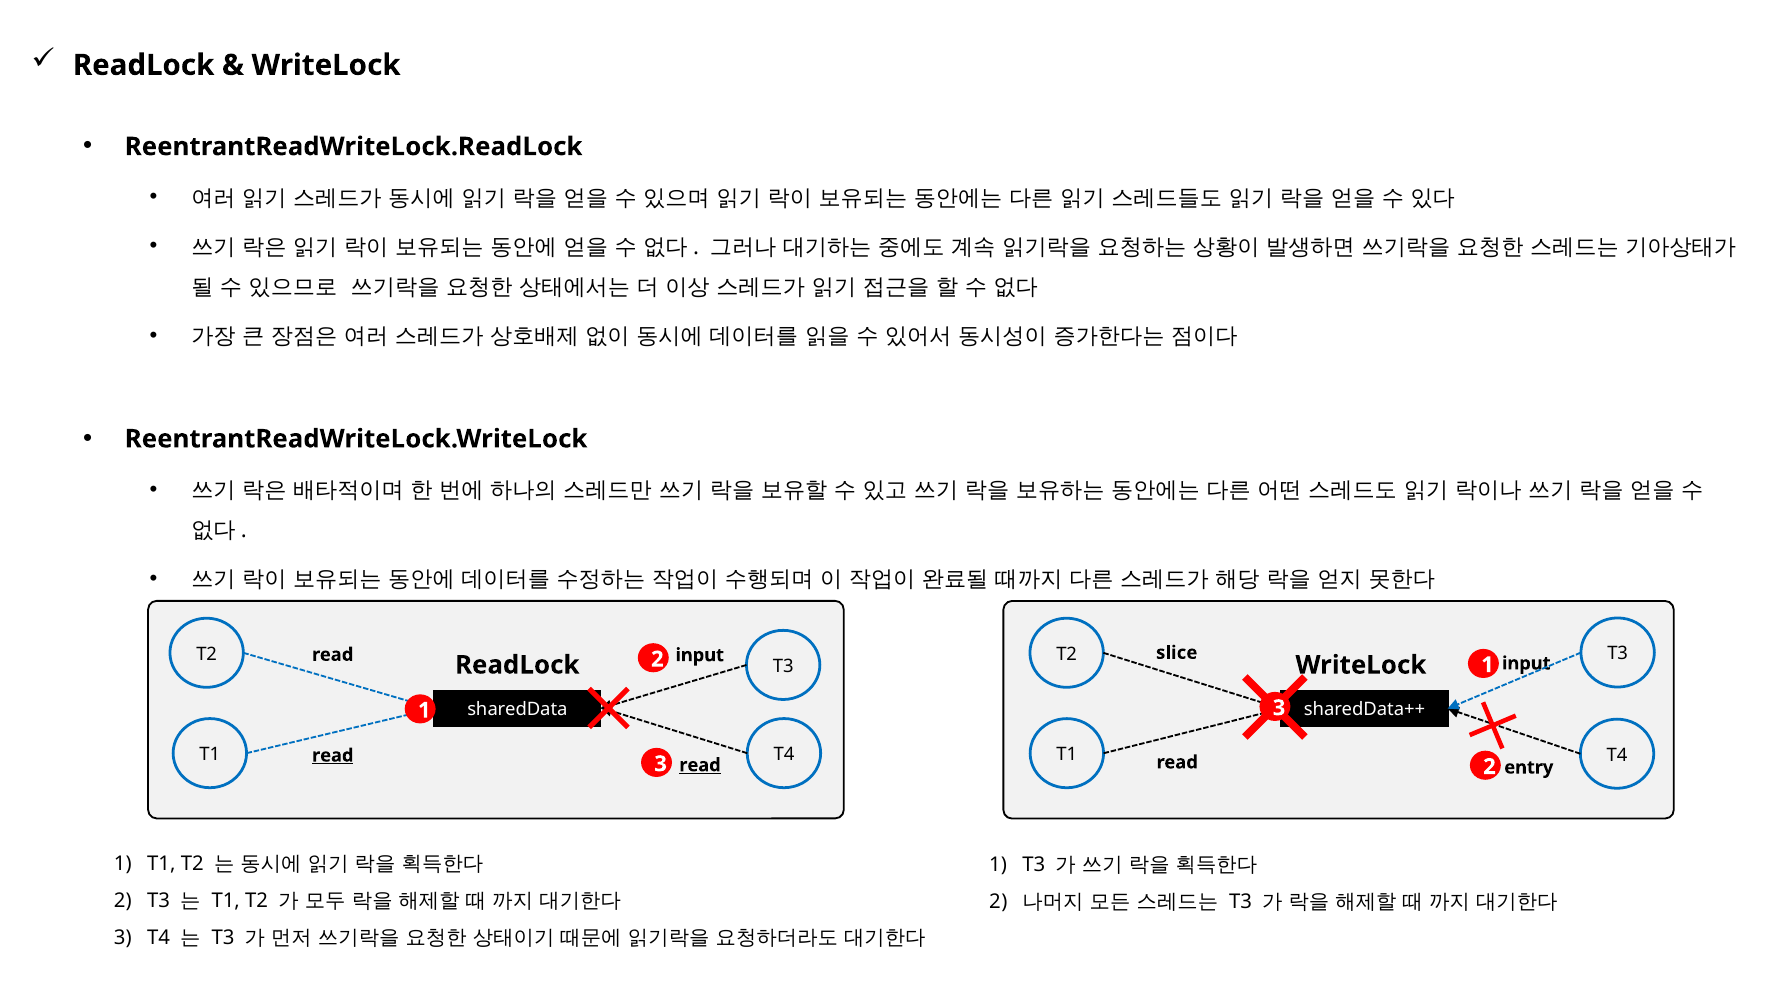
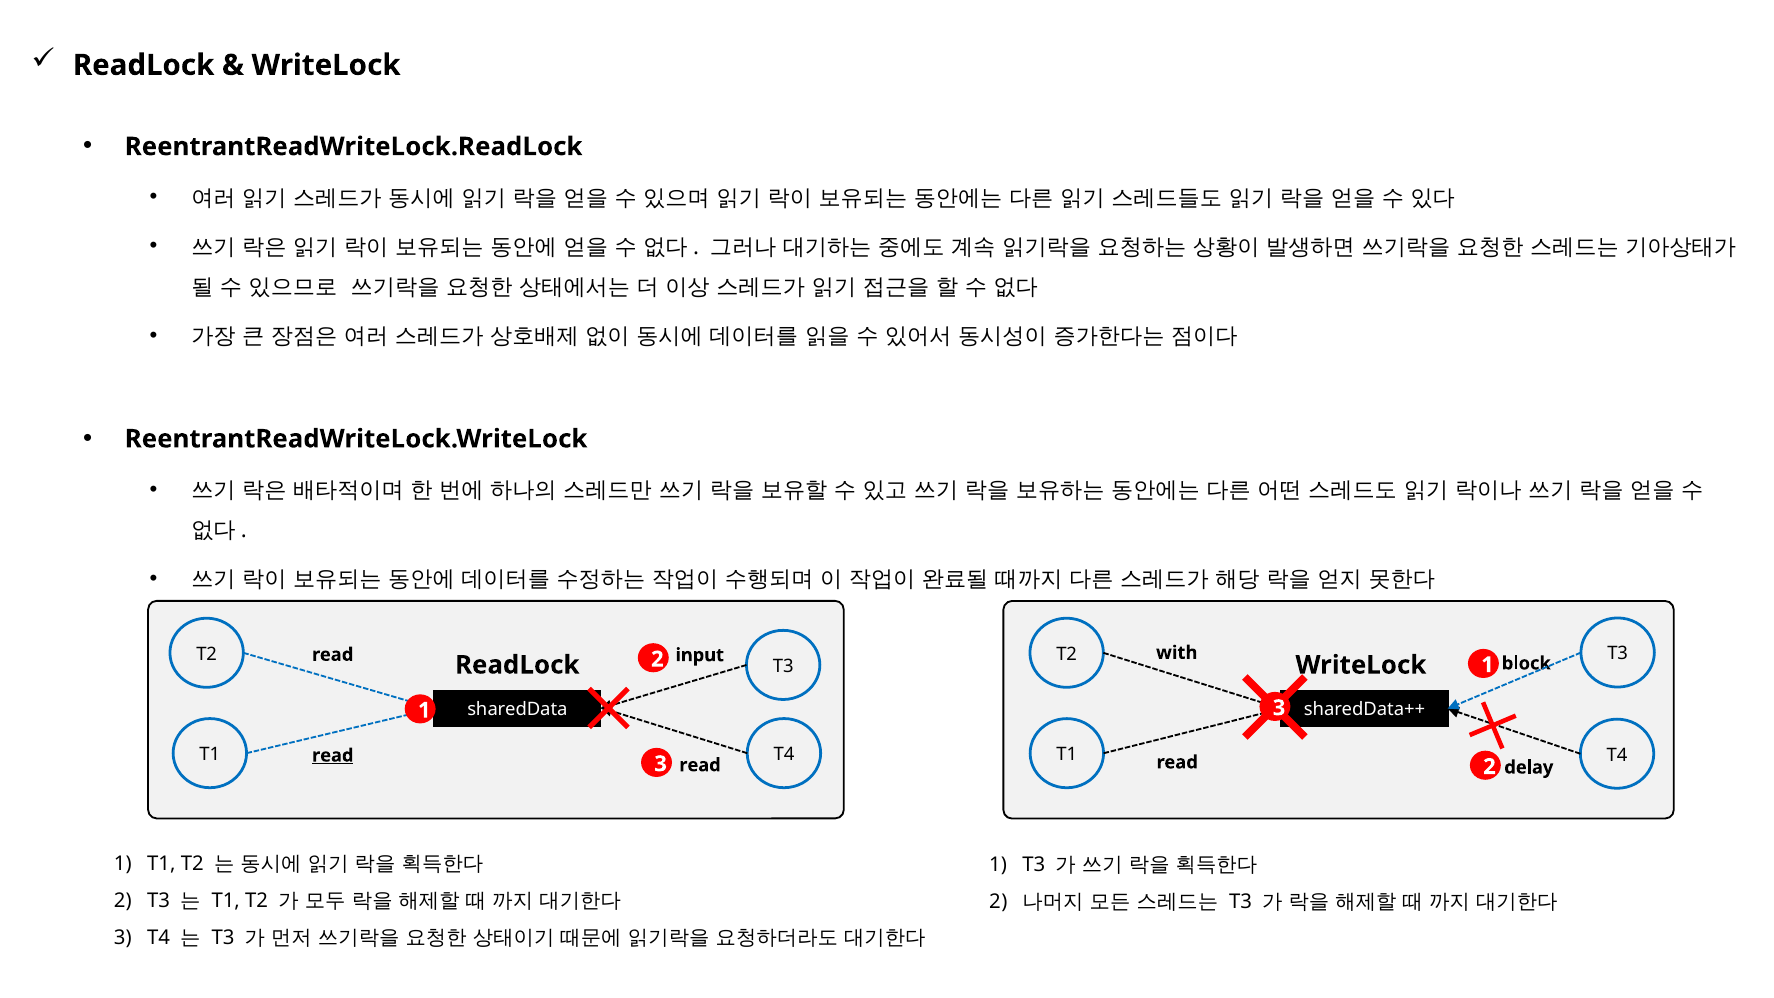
slice: slice -> with
input at (1526, 663): input -> block
read at (700, 765) underline: present -> none
entry: entry -> delay
